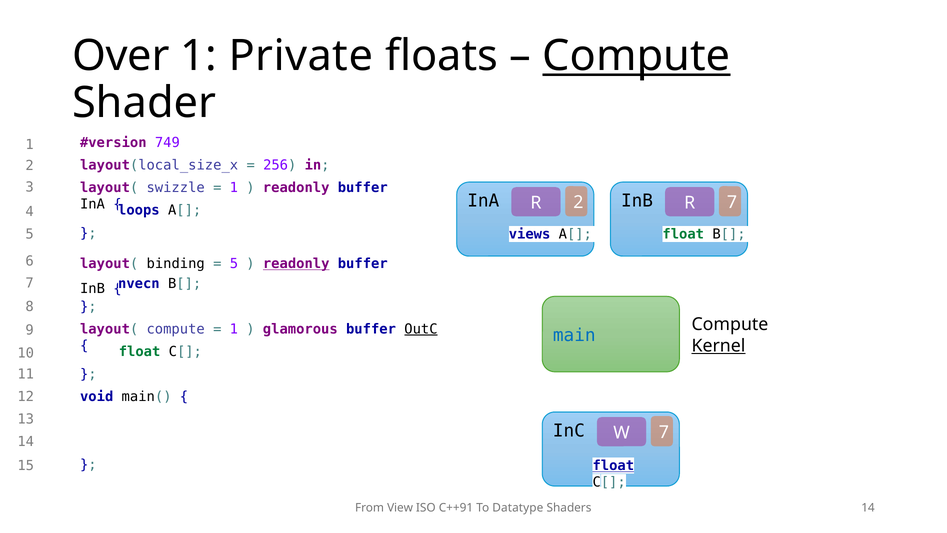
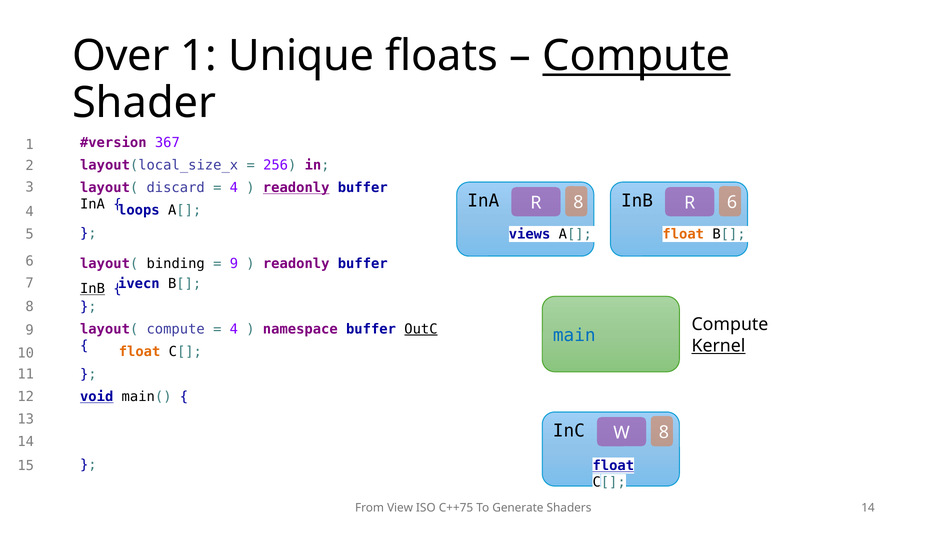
Private: Private -> Unique
749: 749 -> 367
swizzle: swizzle -> discard
1 at (234, 188): 1 -> 4
readonly at (296, 188) underline: none -> present
InA 2: 2 -> 8
InB 7: 7 -> 6
float at (683, 234) colour: green -> orange
5 at (234, 264): 5 -> 9
readonly at (296, 264) underline: present -> none
nvecn: nvecn -> ivecn
InB at (93, 289) underline: none -> present
1 at (234, 329): 1 -> 4
glamorous: glamorous -> namespace
float at (140, 351) colour: green -> orange
void underline: none -> present
InC 7: 7 -> 8
C++91: C++91 -> C++75
Datatype: Datatype -> Generate
